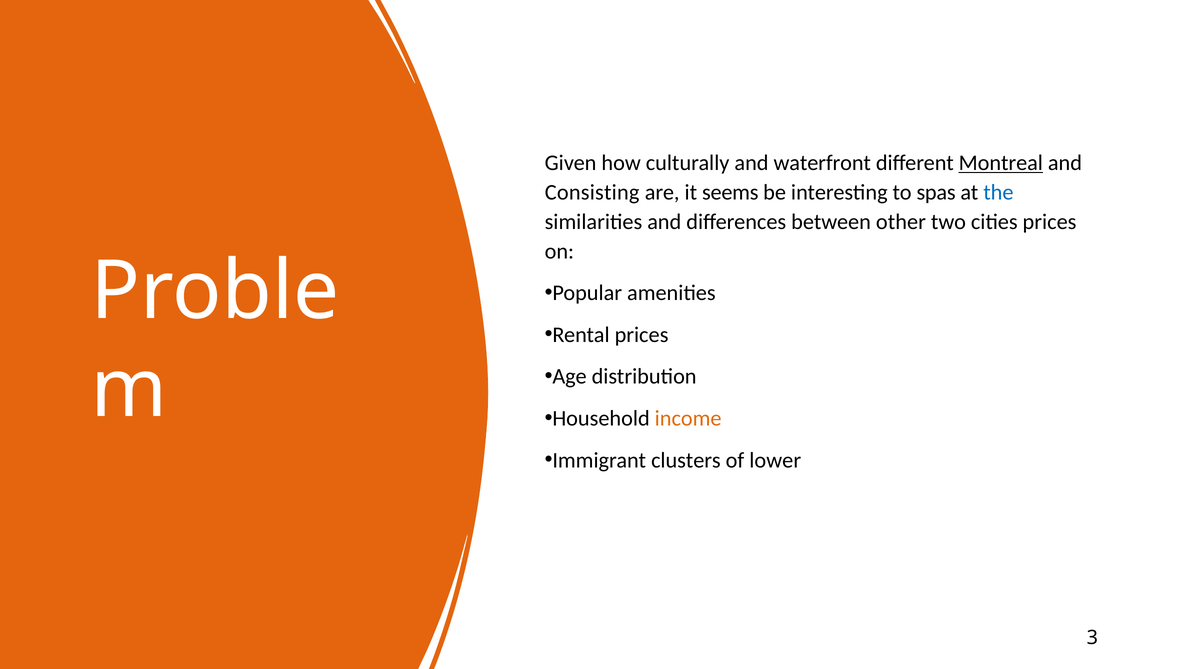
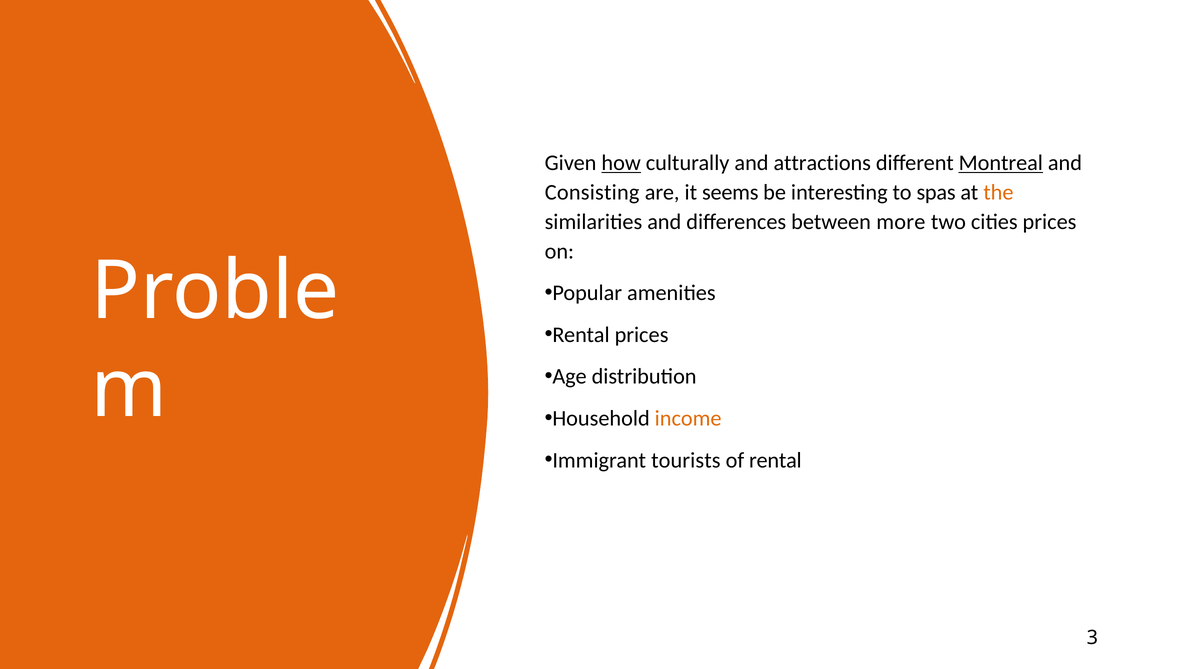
how underline: none -> present
waterfront: waterfront -> attractions
the colour: blue -> orange
other: other -> more
clusters: clusters -> tourists
of lower: lower -> rental
